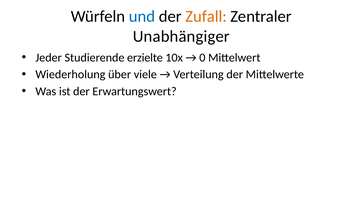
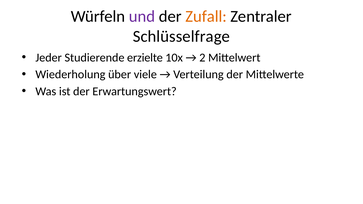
und colour: blue -> purple
Unabhängiger: Unabhängiger -> Schlüsselfrage
0: 0 -> 2
